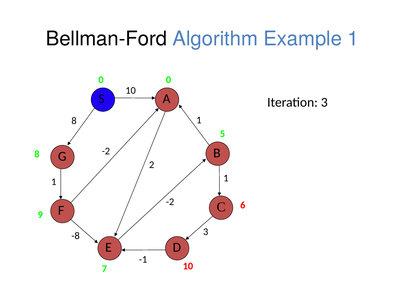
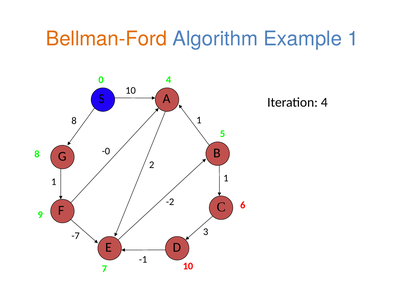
Bellman-Ford colour: black -> orange
0 0: 0 -> 4
Iteration 3: 3 -> 4
-2 at (106, 151): -2 -> -0
-8: -8 -> -7
